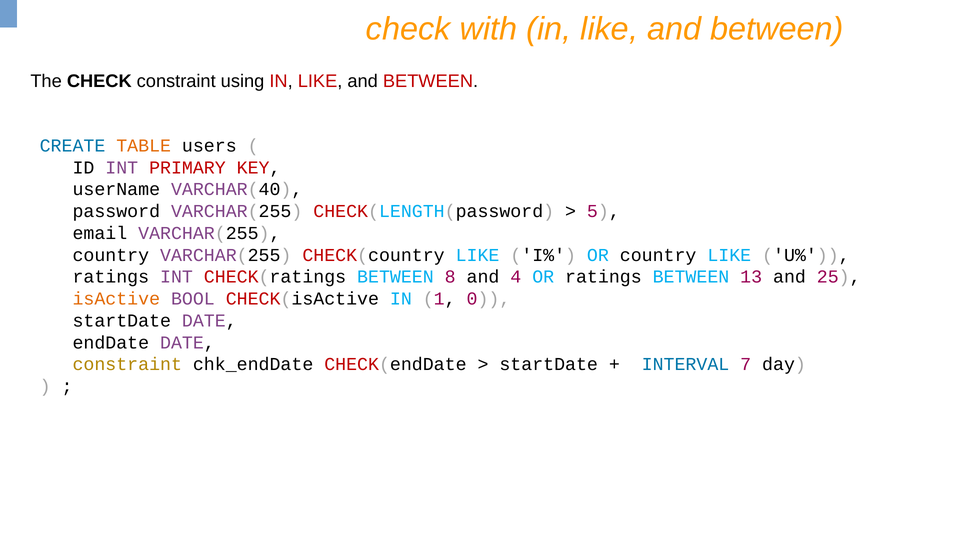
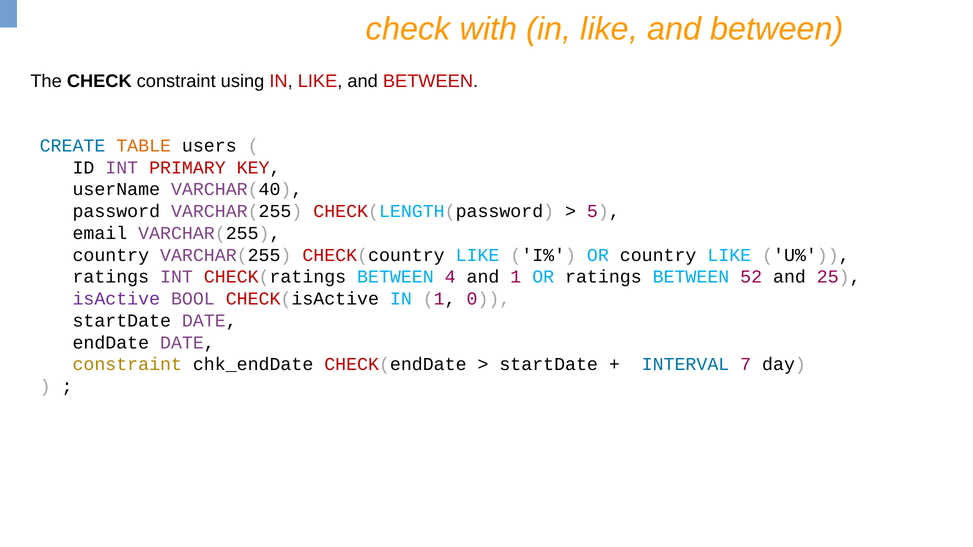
8: 8 -> 4
and 4: 4 -> 1
13: 13 -> 52
isActive colour: orange -> purple
